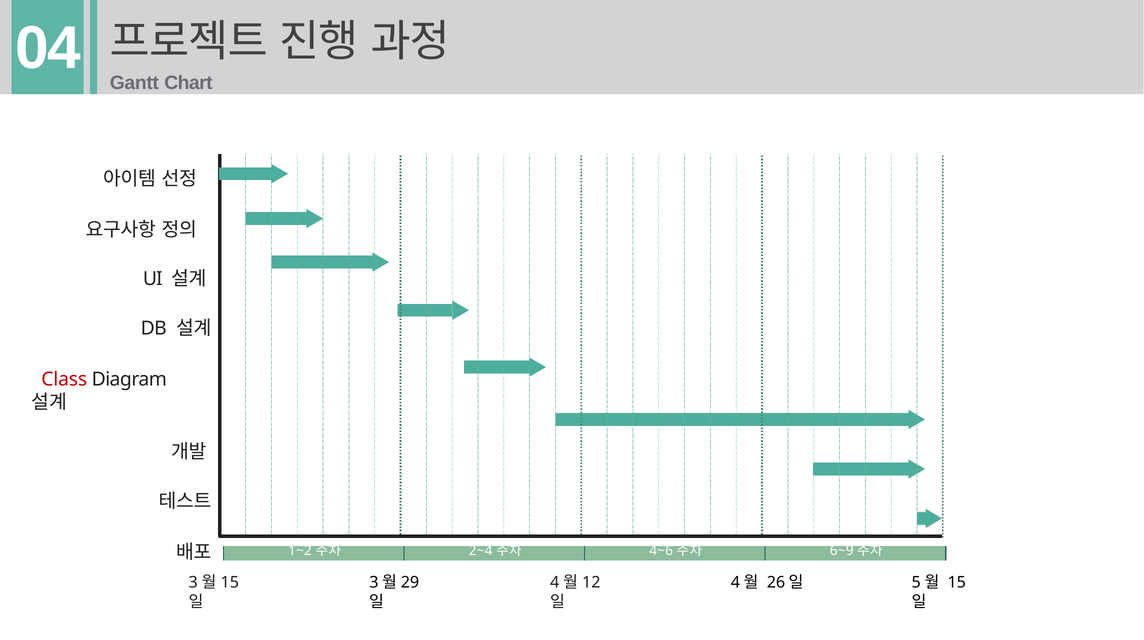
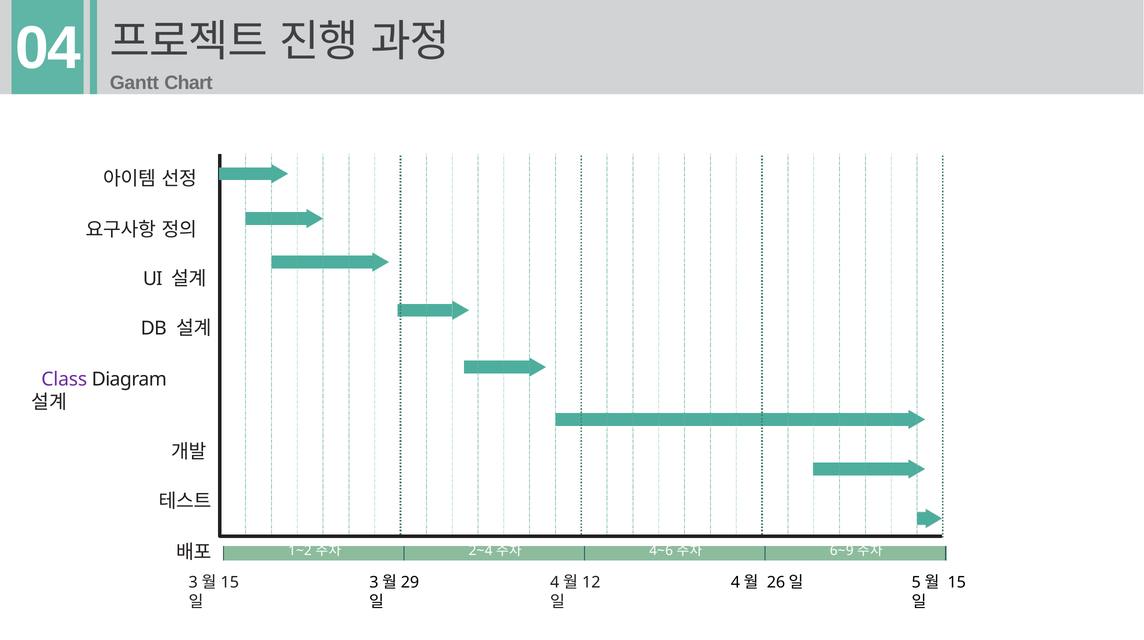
Class colour: red -> purple
